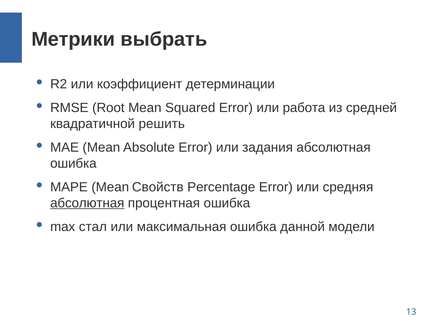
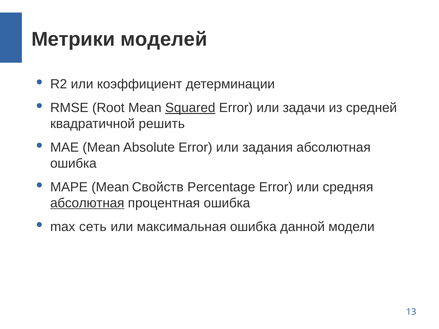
выбрать: выбрать -> моделей
Squared underline: none -> present
работа: работа -> задачи
стал: стал -> сеть
